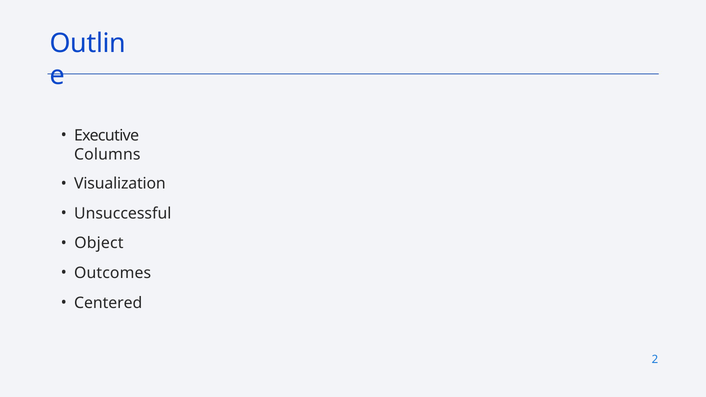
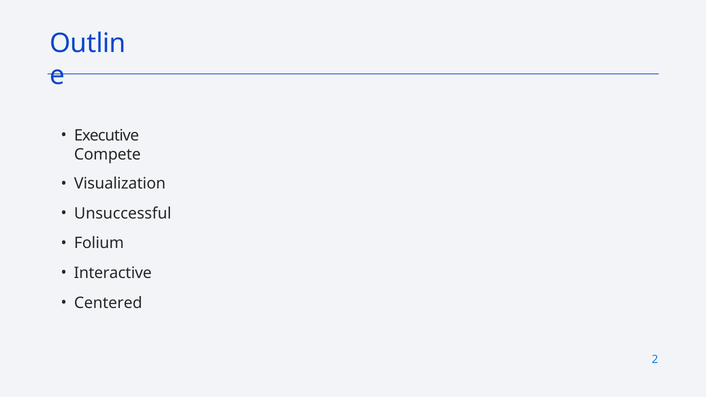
Columns: Columns -> Compete
Object: Object -> Folium
Outcomes: Outcomes -> Interactive
